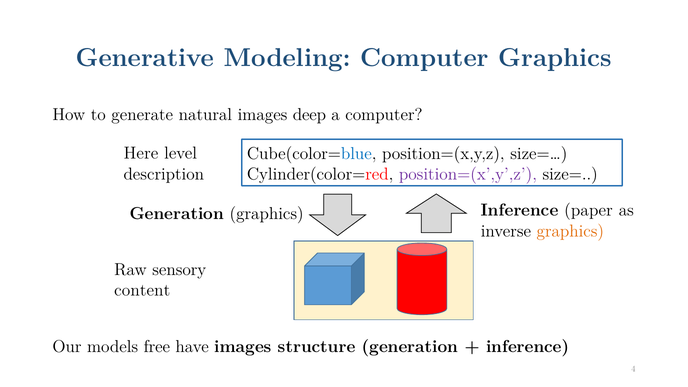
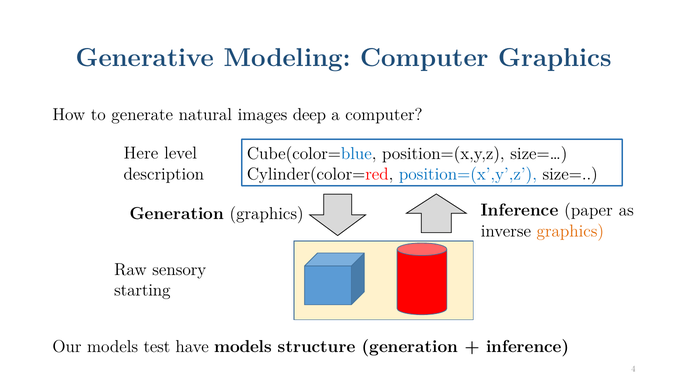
position=(x’,y’,z colour: purple -> blue
content: content -> starting
free: free -> test
have images: images -> models
